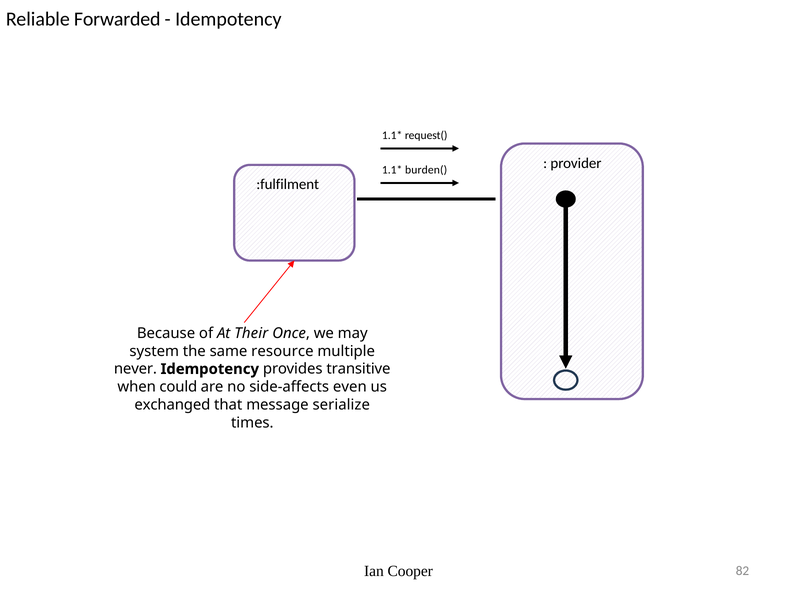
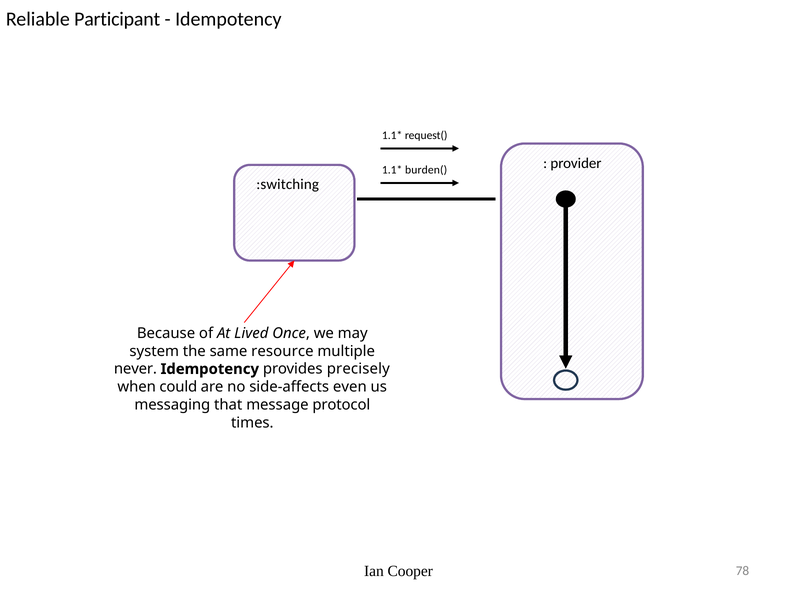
Forwarded: Forwarded -> Participant
:fulfilment: :fulfilment -> :switching
Their: Their -> Lived
transitive: transitive -> precisely
exchanged: exchanged -> messaging
serialize: serialize -> protocol
82: 82 -> 78
